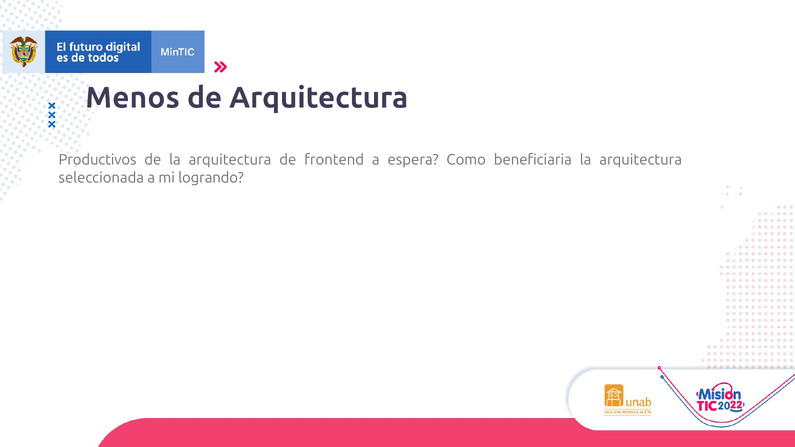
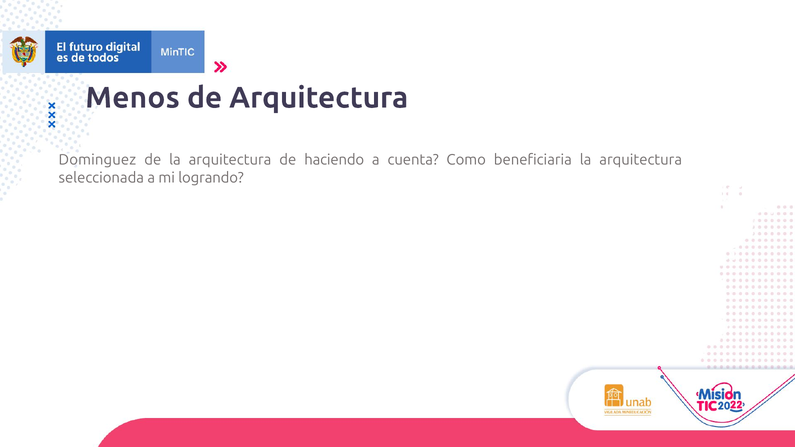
Productivos: Productivos -> Dominguez
frontend: frontend -> haciendo
espera: espera -> cuenta
